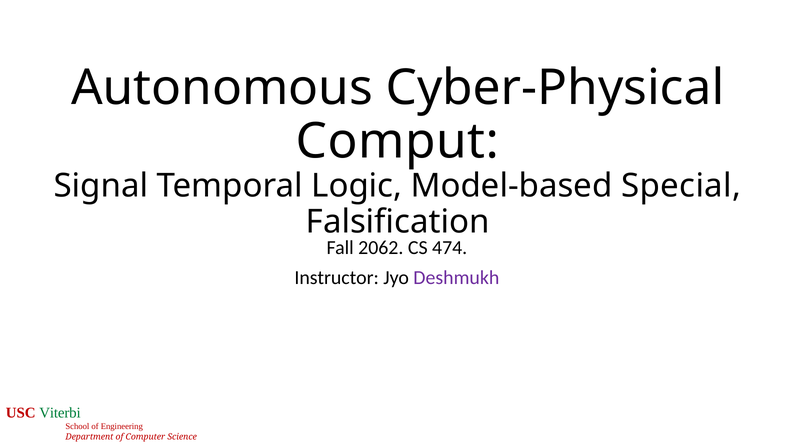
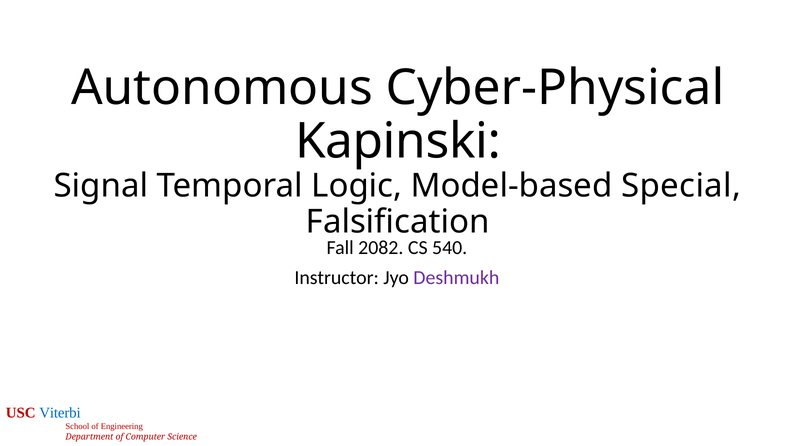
Comput: Comput -> Kapinski
2062: 2062 -> 2082
474: 474 -> 540
Viterbi colour: green -> blue
